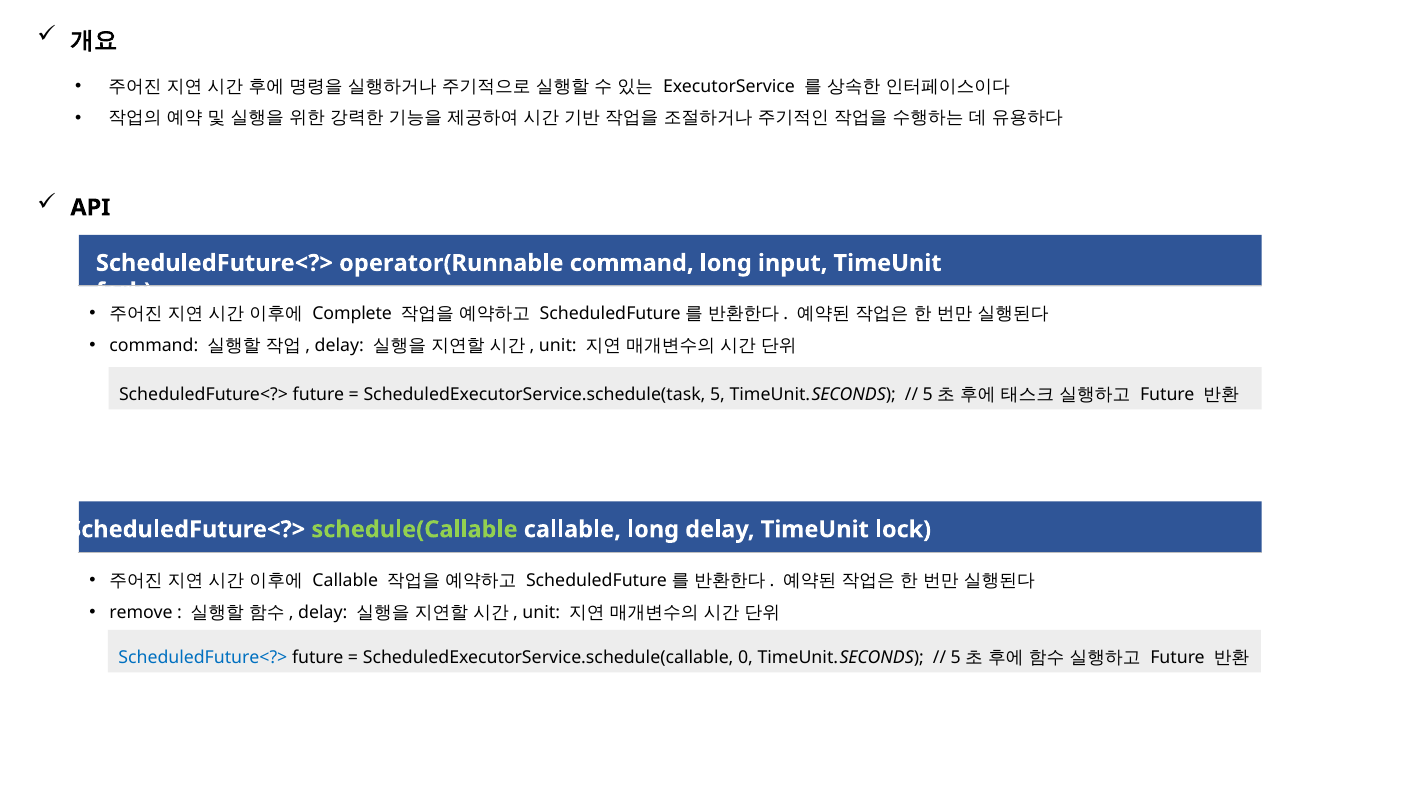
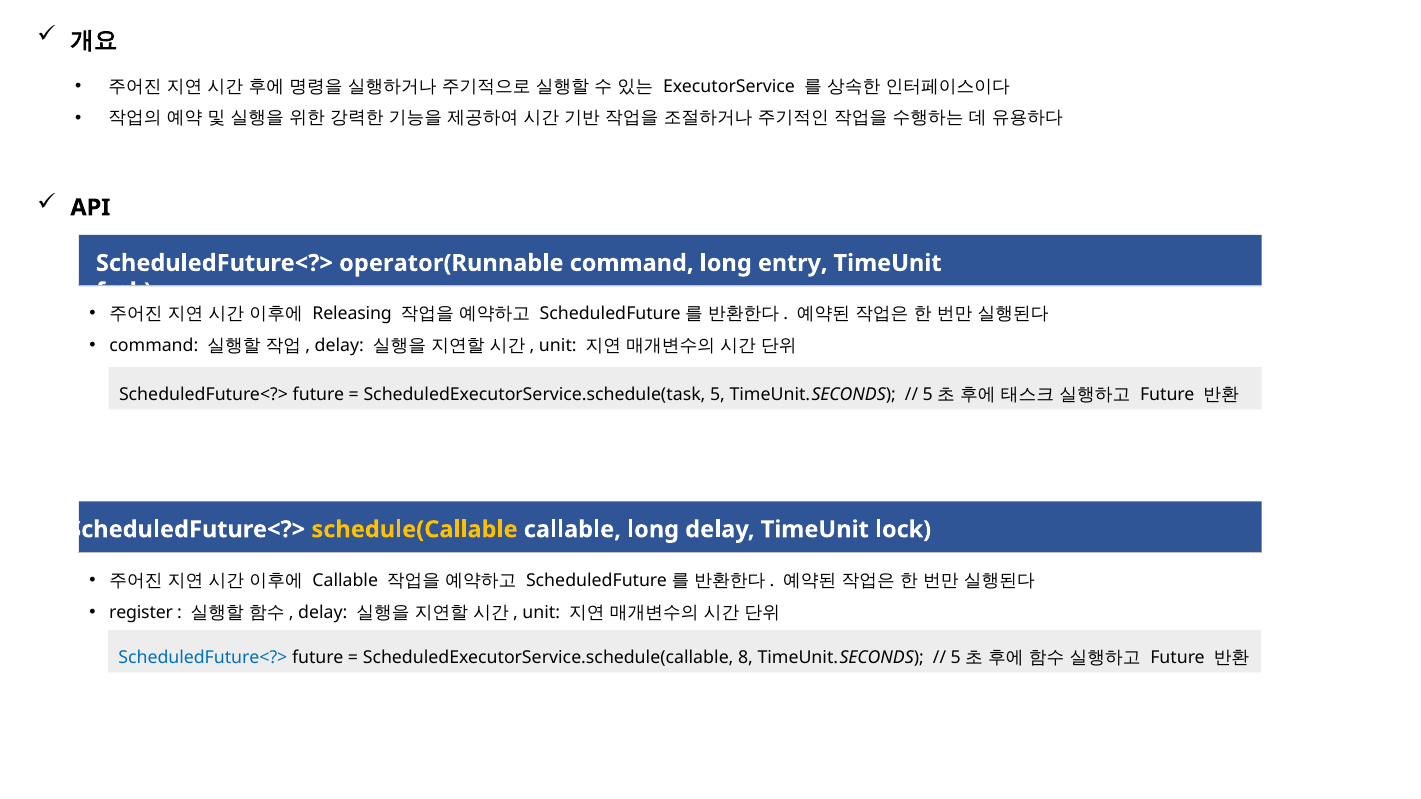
input: input -> entry
Complete: Complete -> Releasing
schedule(Callable colour: light green -> yellow
remove: remove -> register
0: 0 -> 8
